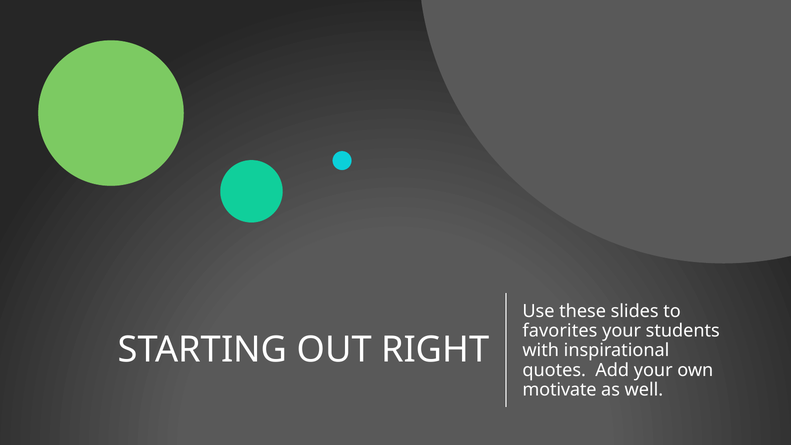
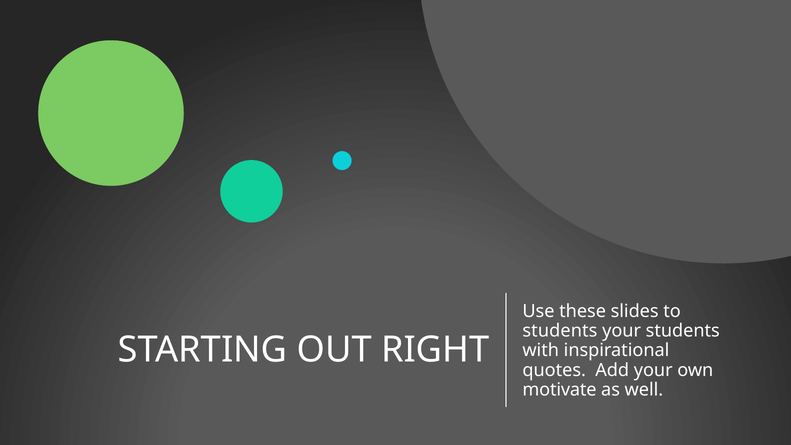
favorites at (560, 331): favorites -> students
